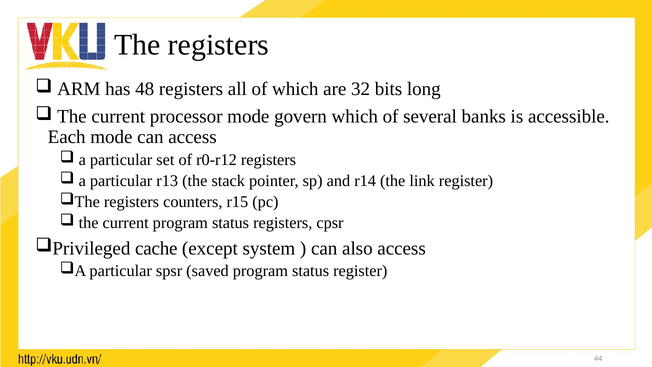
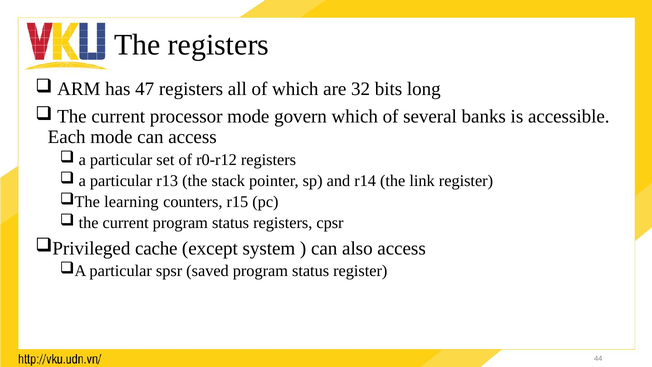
48: 48 -> 47
registers at (131, 201): registers -> learning
